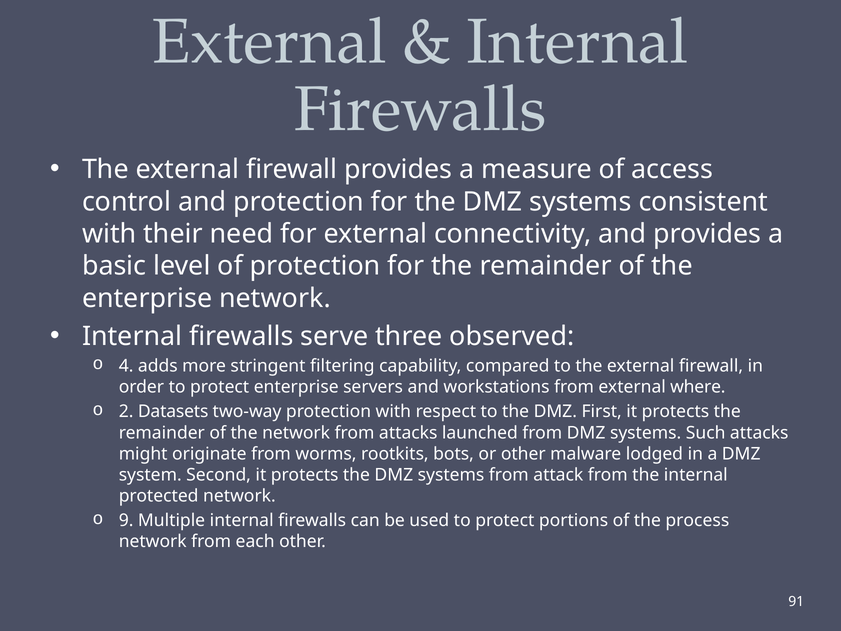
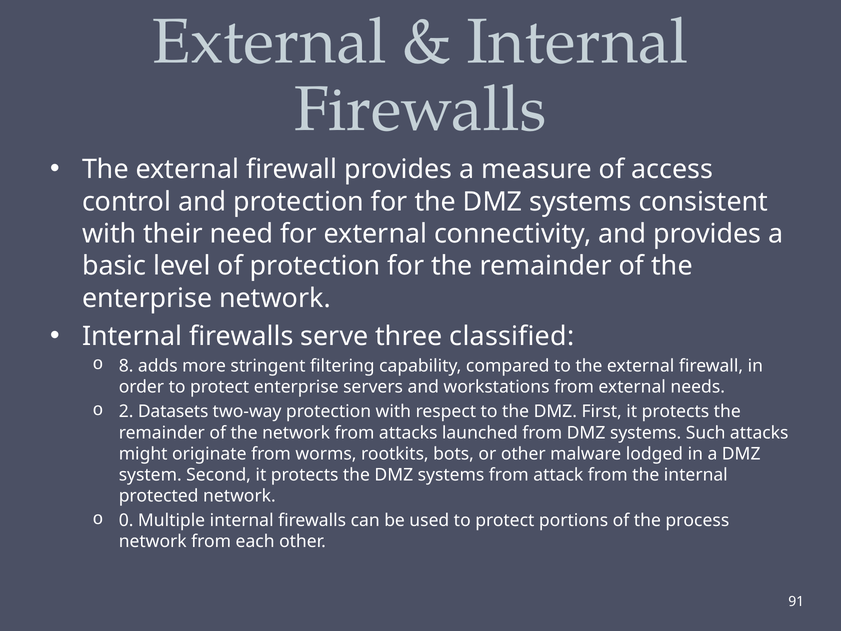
observed: observed -> classified
4: 4 -> 8
where: where -> needs
9: 9 -> 0
